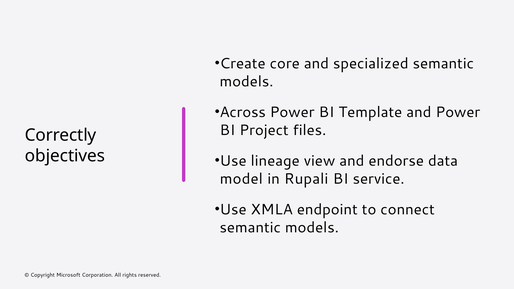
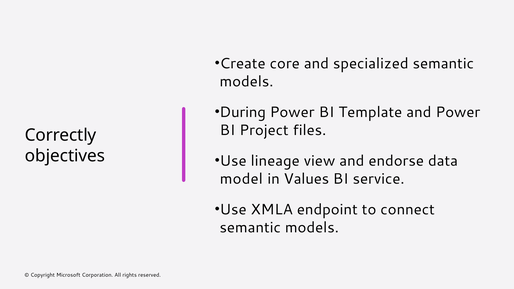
Across: Across -> During
Rupali: Rupali -> Values
